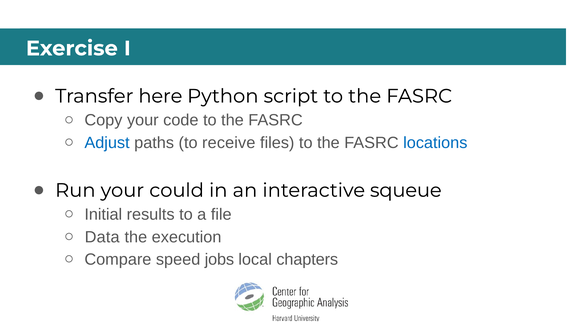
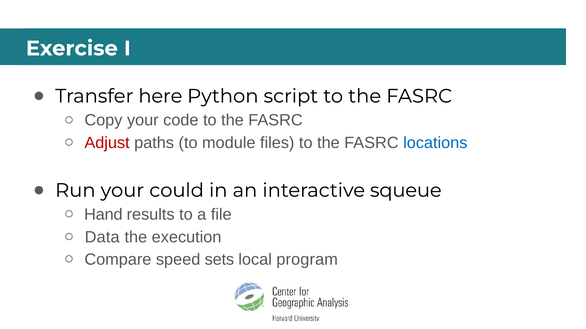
Adjust colour: blue -> red
receive: receive -> module
Initial: Initial -> Hand
jobs: jobs -> sets
chapters: chapters -> program
